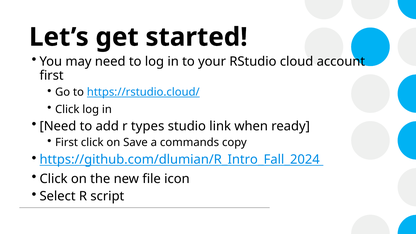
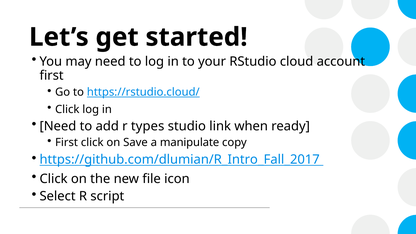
commands: commands -> manipulate
https://github.com/dlumian/R_Intro_Fall_2024: https://github.com/dlumian/R_Intro_Fall_2024 -> https://github.com/dlumian/R_Intro_Fall_2017
